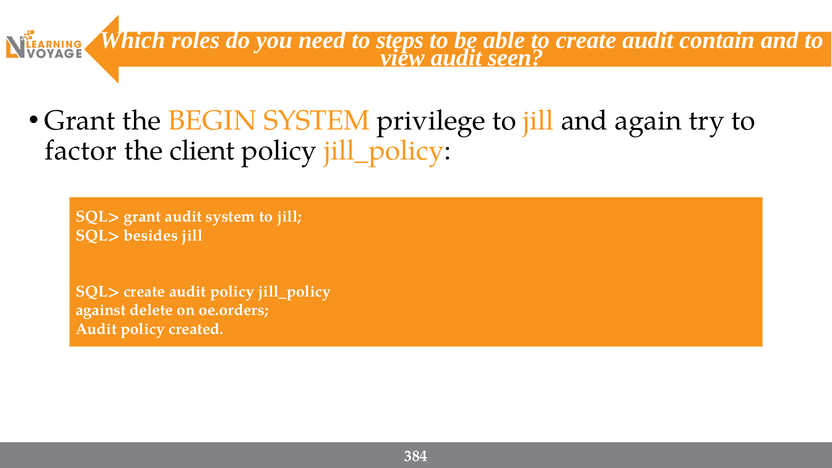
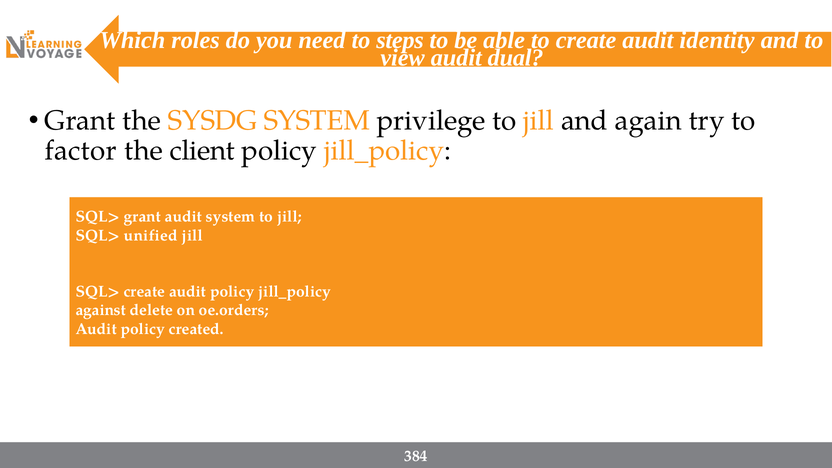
contain: contain -> identity
seen: seen -> dual
BEGIN: BEGIN -> SYSDG
besides: besides -> unified
